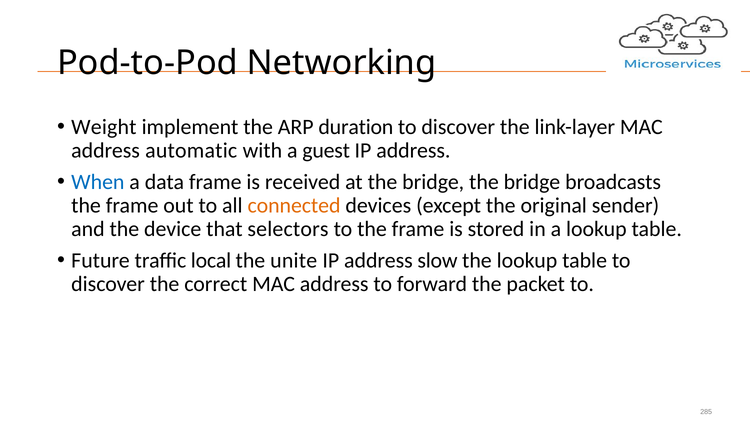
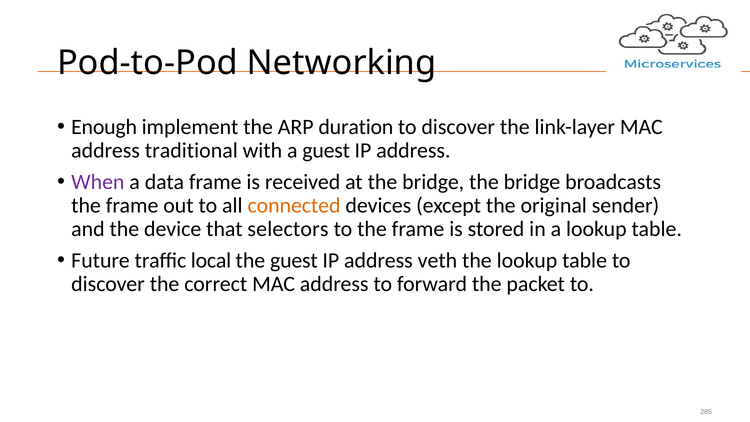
Weight: Weight -> Enough
automatic: automatic -> traditional
When colour: blue -> purple
the unite: unite -> guest
slow: slow -> veth
